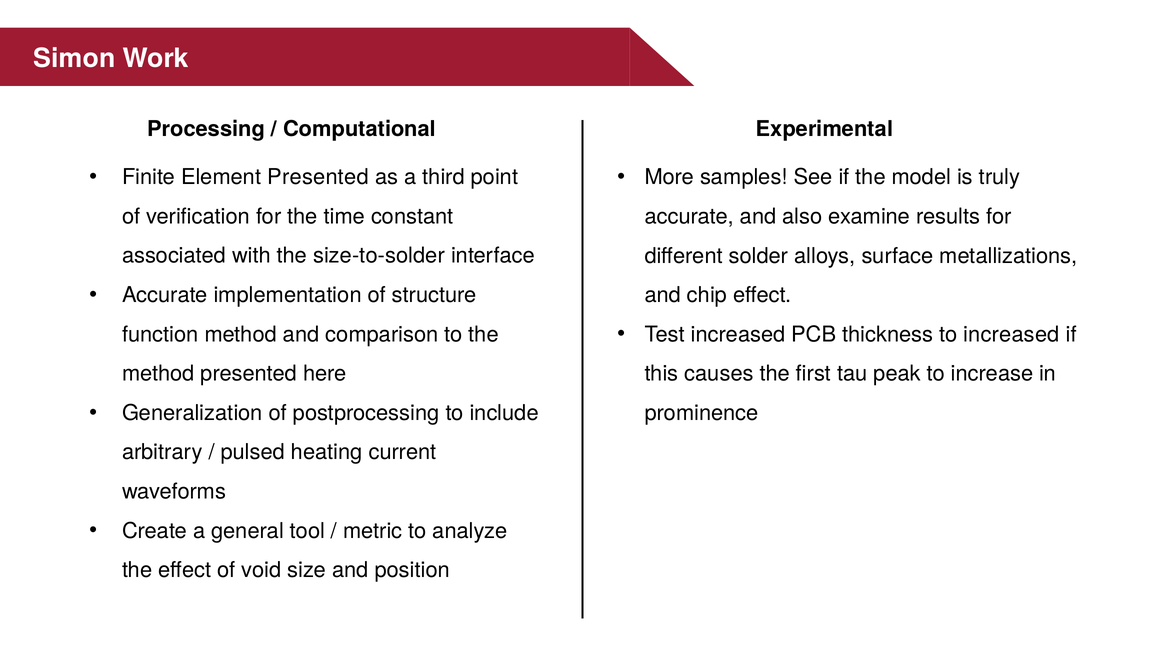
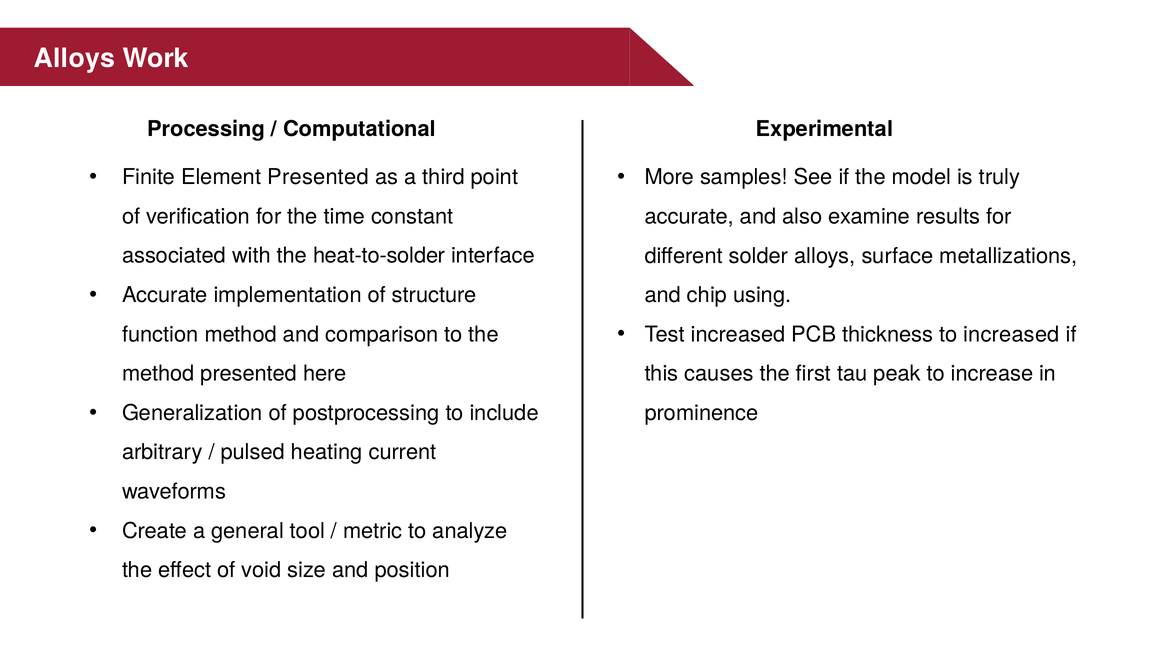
Simon at (74, 58): Simon -> Alloys
size-to-solder: size-to-solder -> heat-to-solder
chip effect: effect -> using
